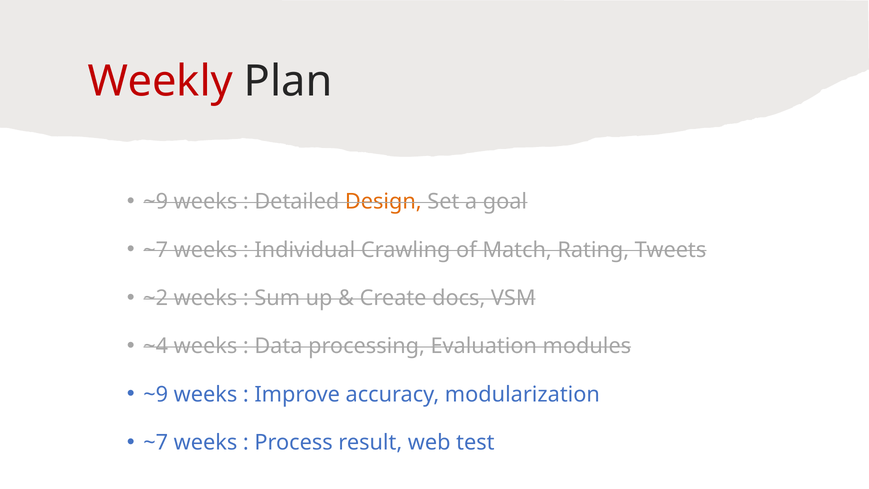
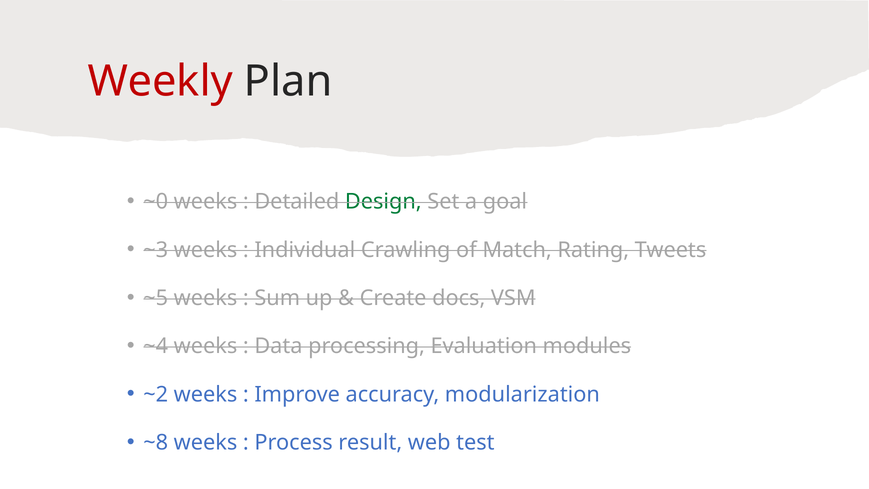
~9 at (156, 202): ~9 -> ~0
Design colour: orange -> green
~7 at (156, 250): ~7 -> ~3
~2: ~2 -> ~5
~9 at (156, 394): ~9 -> ~2
~7 at (156, 442): ~7 -> ~8
